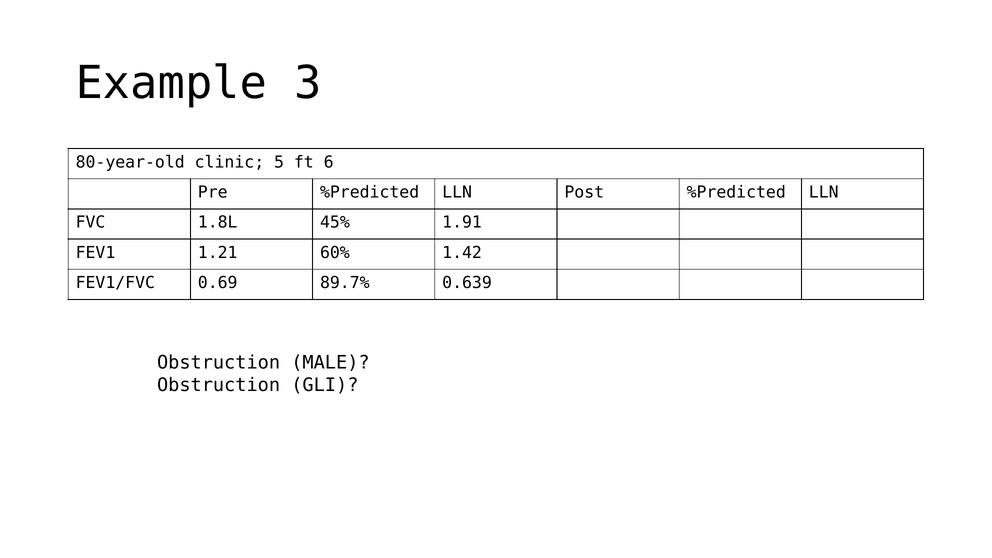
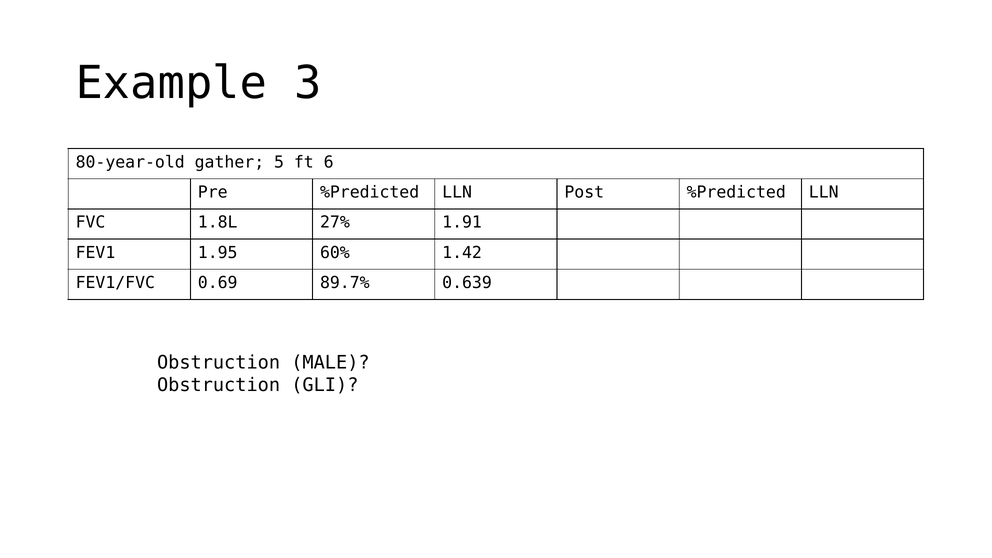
clinic: clinic -> gather
45%: 45% -> 27%
1.21: 1.21 -> 1.95
